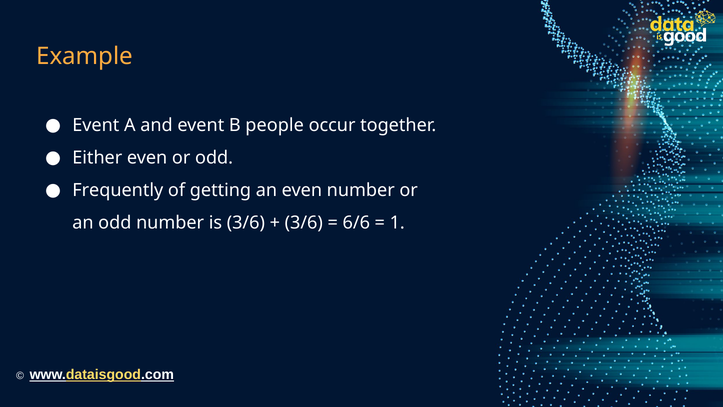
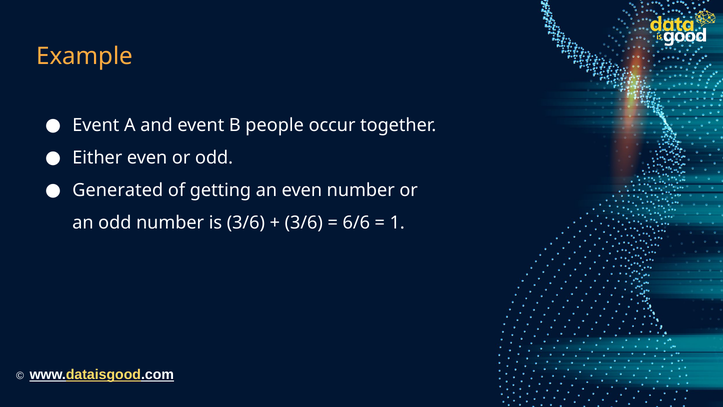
Frequently: Frequently -> Generated
